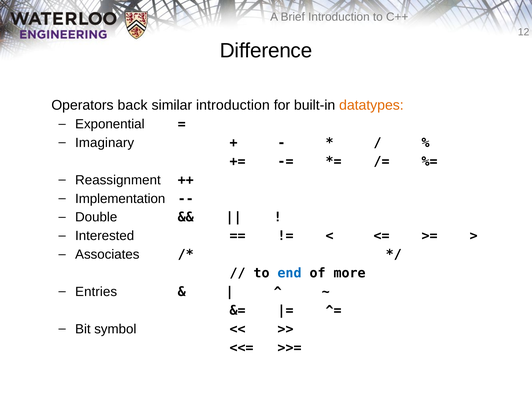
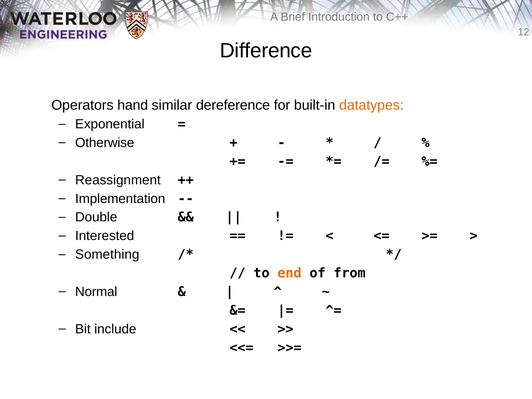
back: back -> hand
similar introduction: introduction -> dereference
Imaginary: Imaginary -> Otherwise
Associates: Associates -> Something
end colour: blue -> orange
more: more -> from
Entries: Entries -> Normal
symbol: symbol -> include
